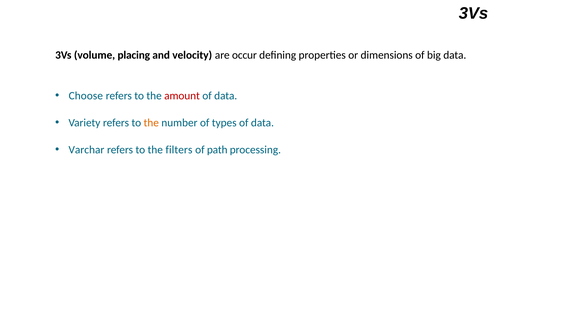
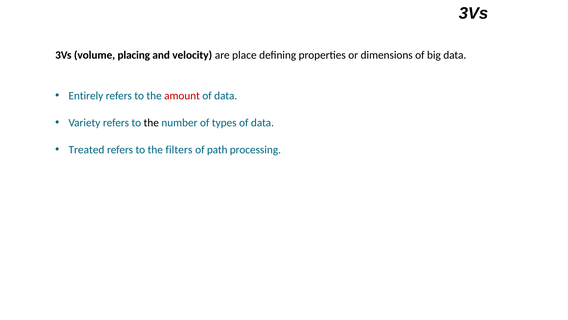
occur: occur -> place
Choose: Choose -> Entirely
the at (151, 123) colour: orange -> black
Varchar: Varchar -> Treated
